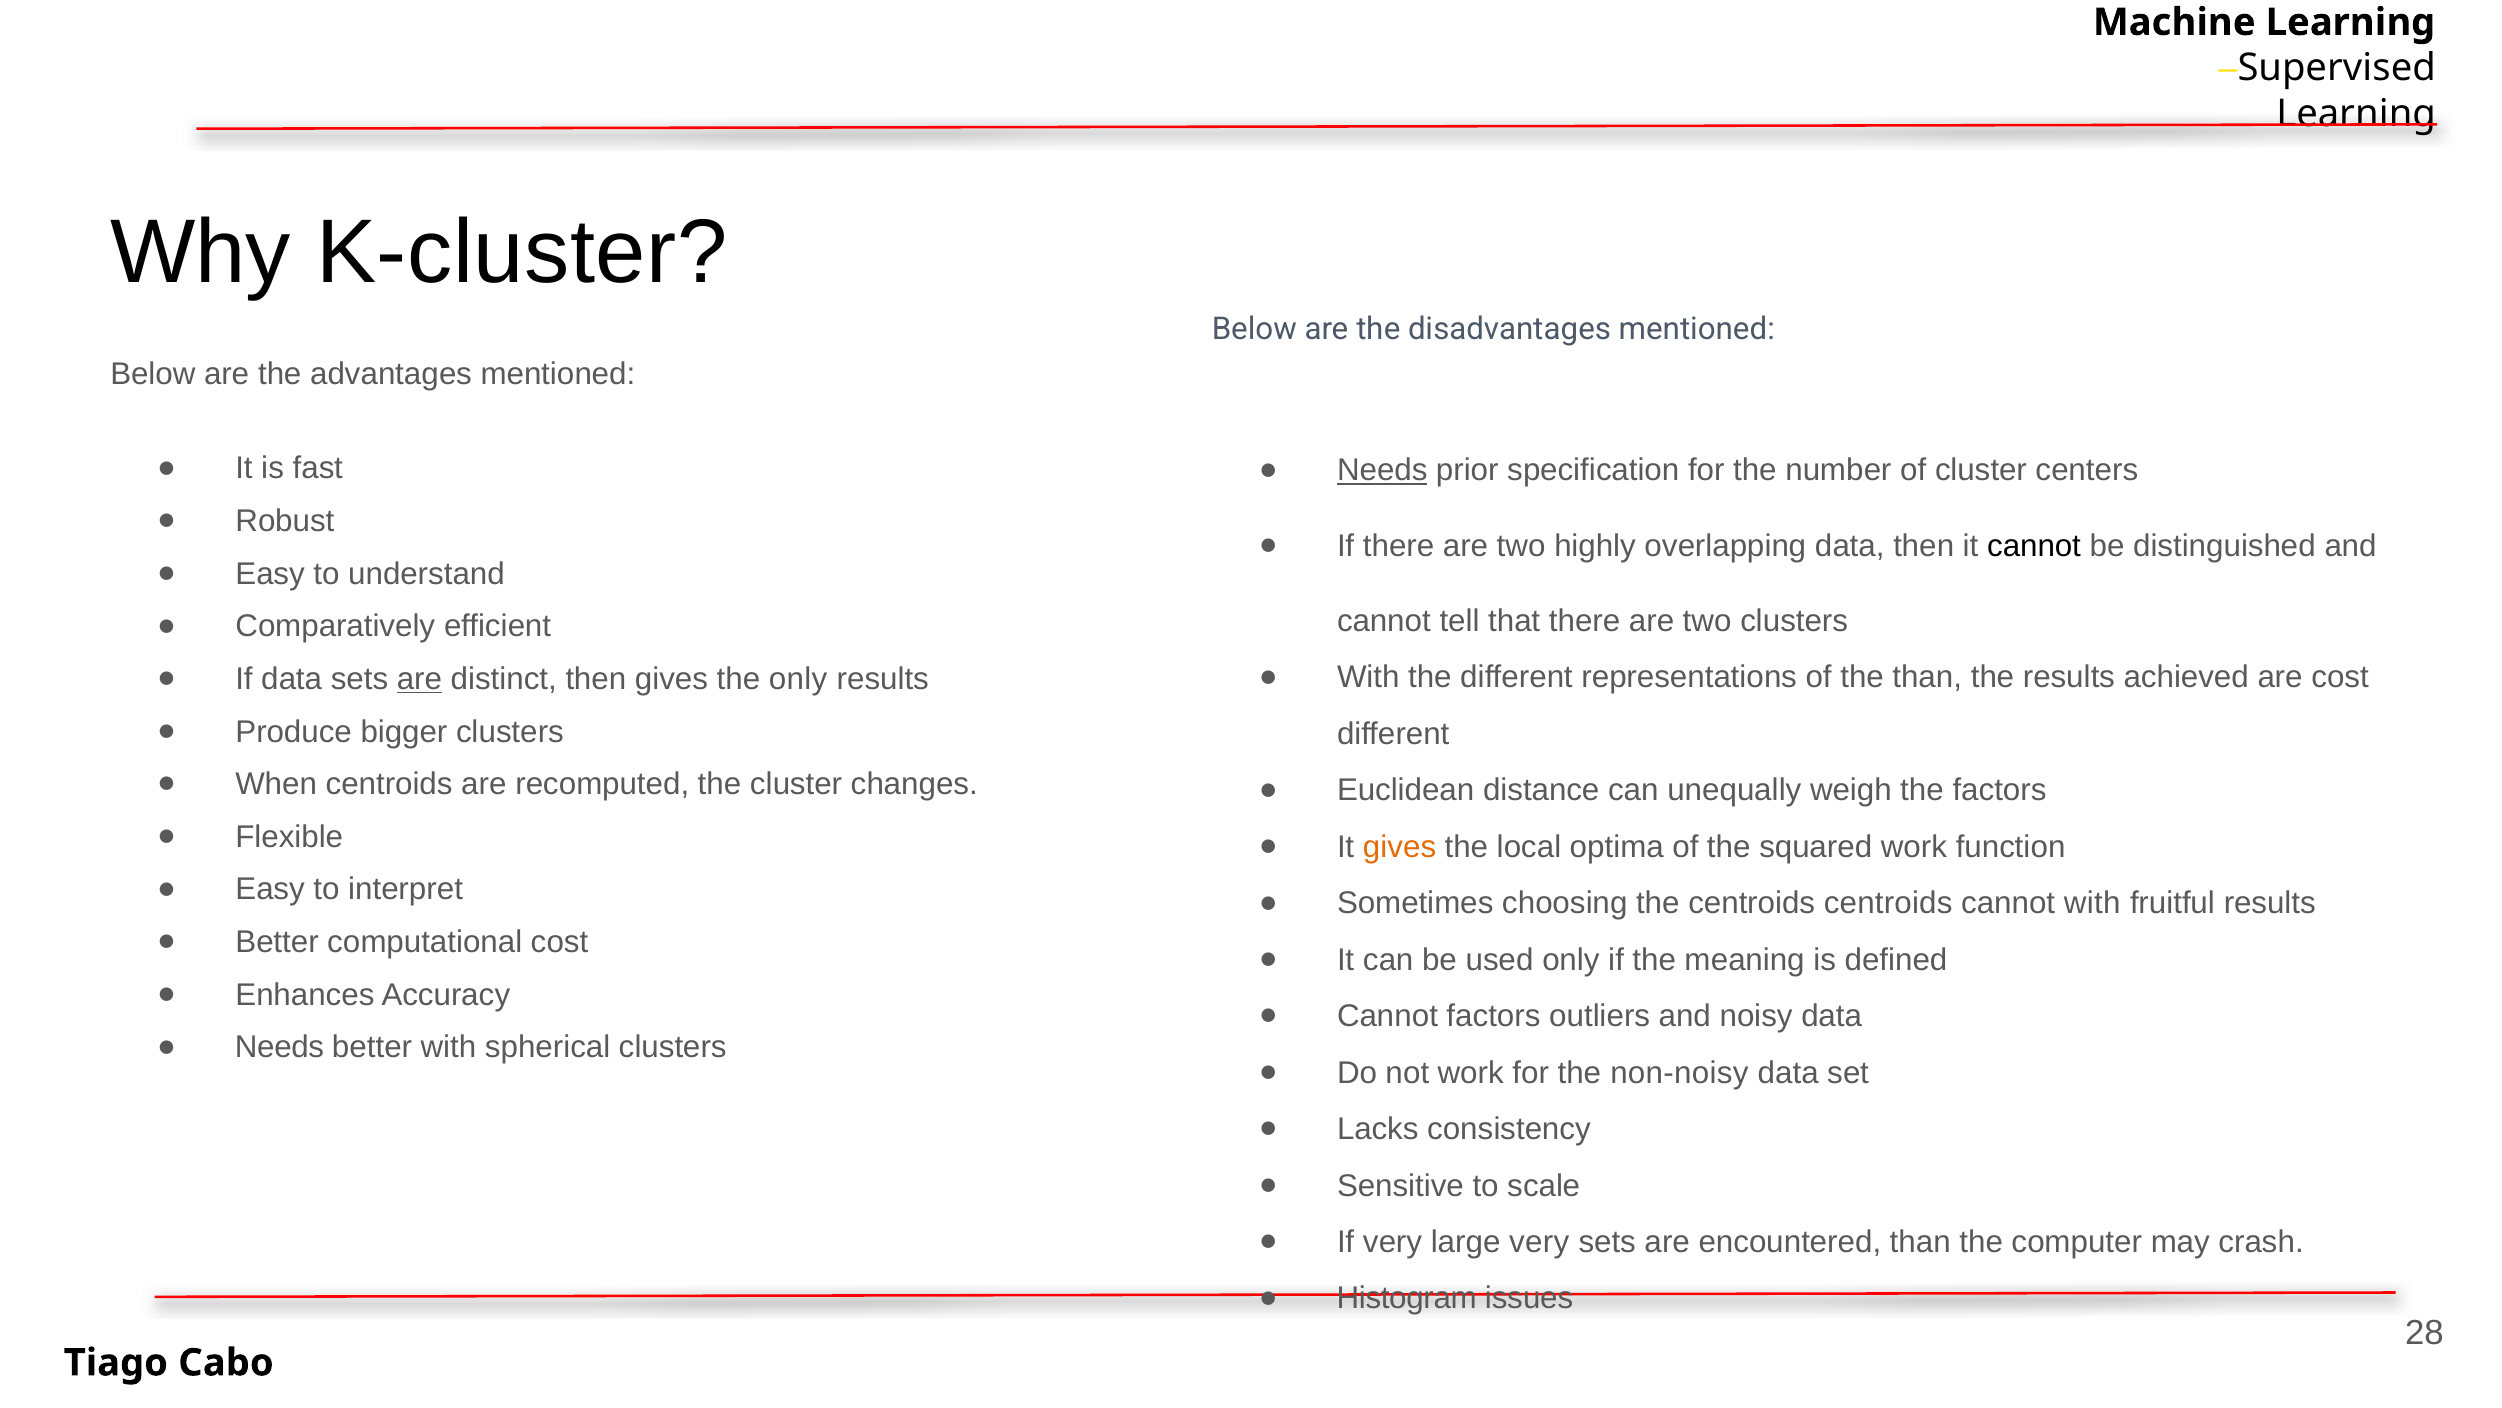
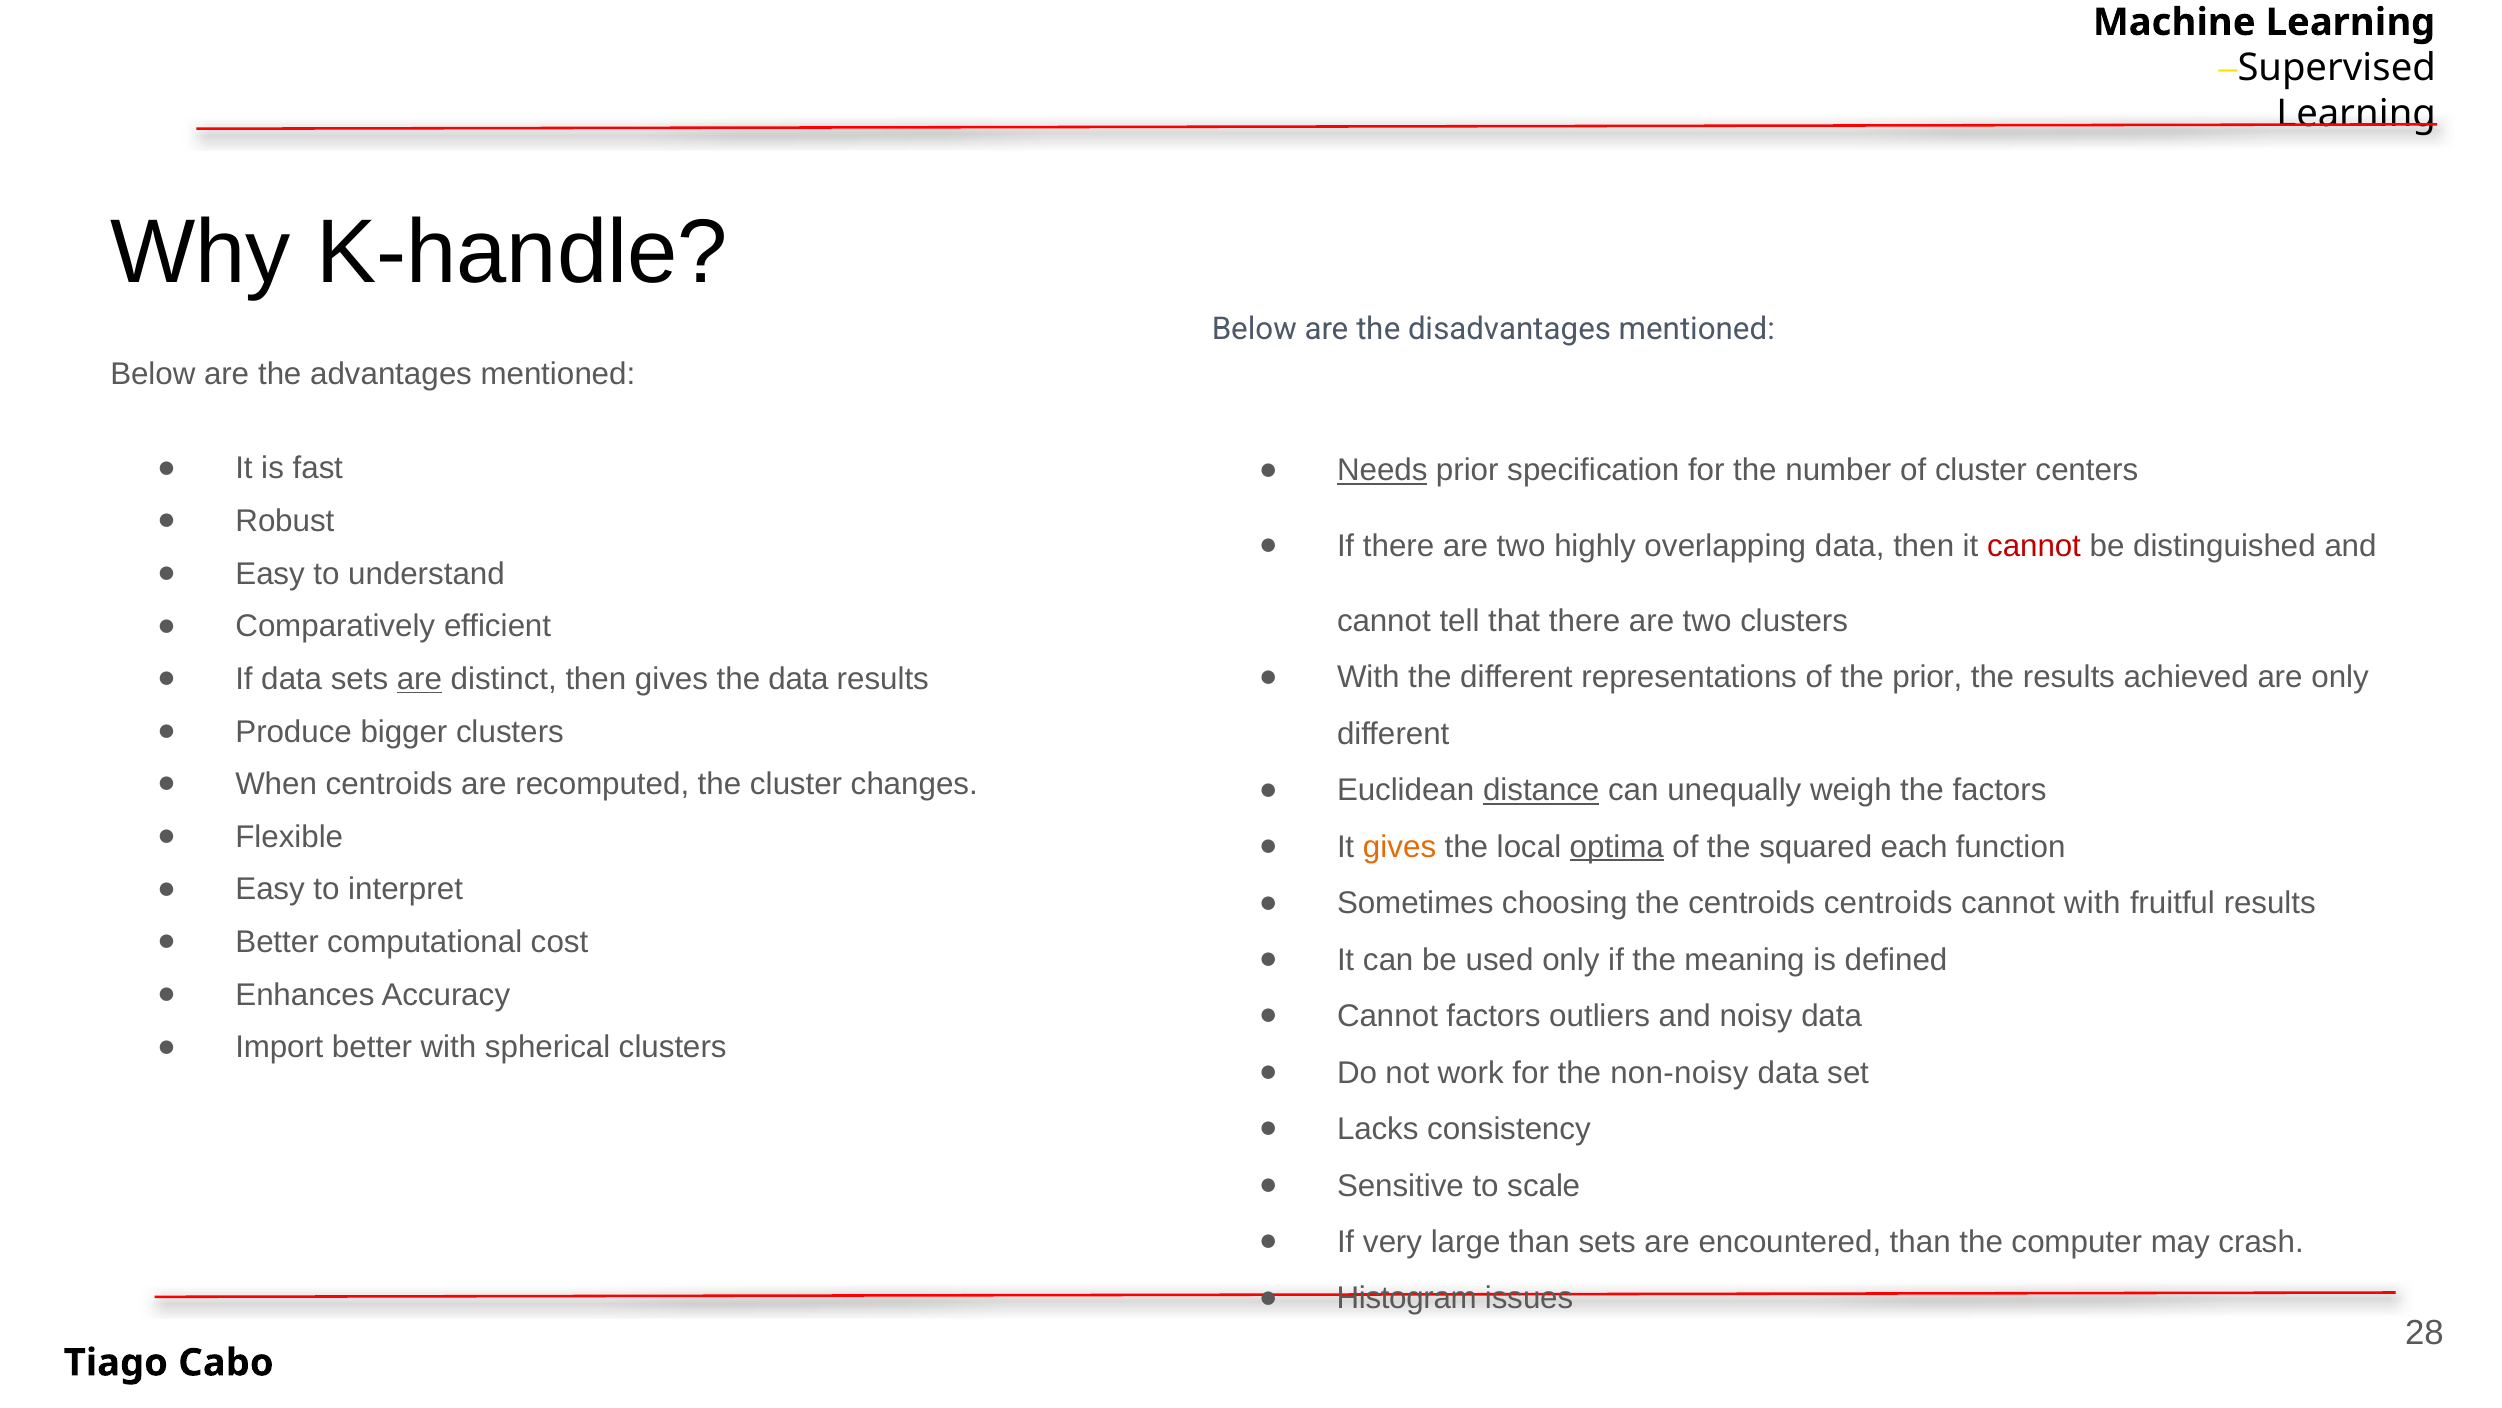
K-cluster: K-cluster -> K-handle
cannot at (2034, 546) colour: black -> red
the than: than -> prior
are cost: cost -> only
the only: only -> data
distance underline: none -> present
optima underline: none -> present
squared work: work -> each
Needs at (279, 1047): Needs -> Import
large very: very -> than
